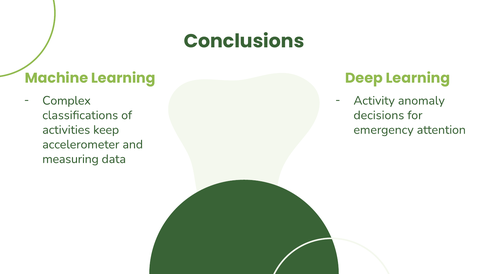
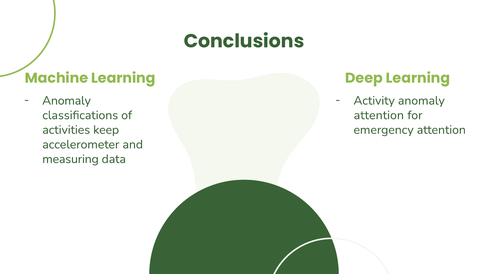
Complex at (67, 101): Complex -> Anomaly
decisions at (379, 115): decisions -> attention
